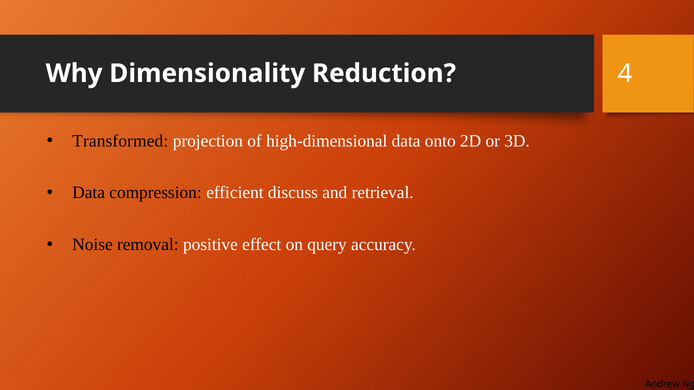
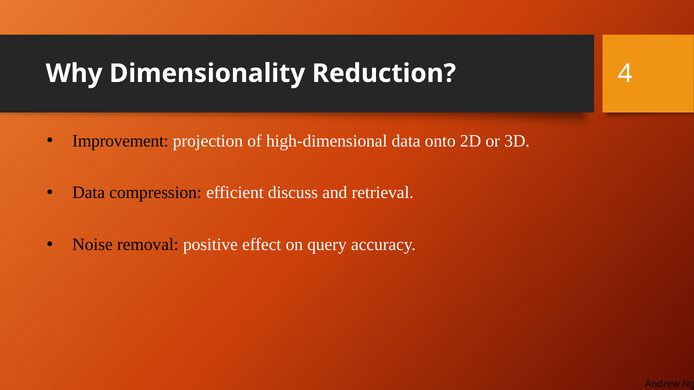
Transformed: Transformed -> Improvement
